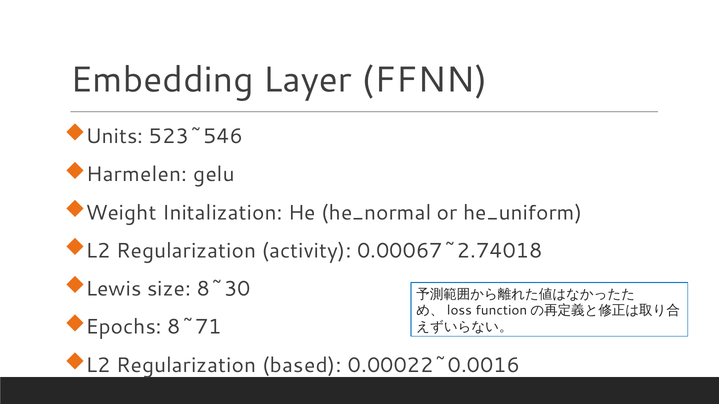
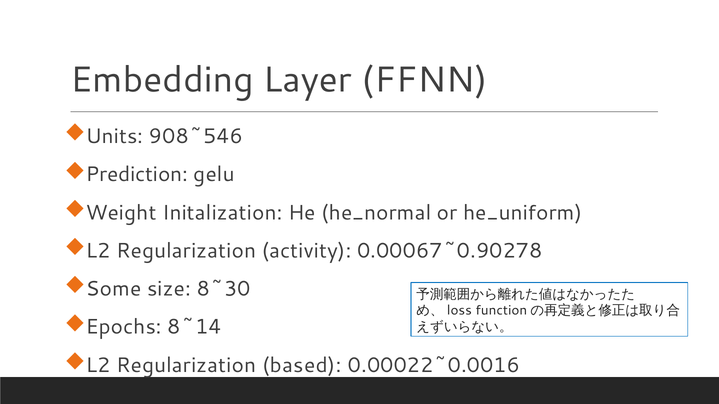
523~546: 523~546 -> 908~546
Harmelen: Harmelen -> Prediction
0.00067~2.74018: 0.00067~2.74018 -> 0.00067~0.90278
Lewis: Lewis -> Some
8~71: 8~71 -> 8~14
